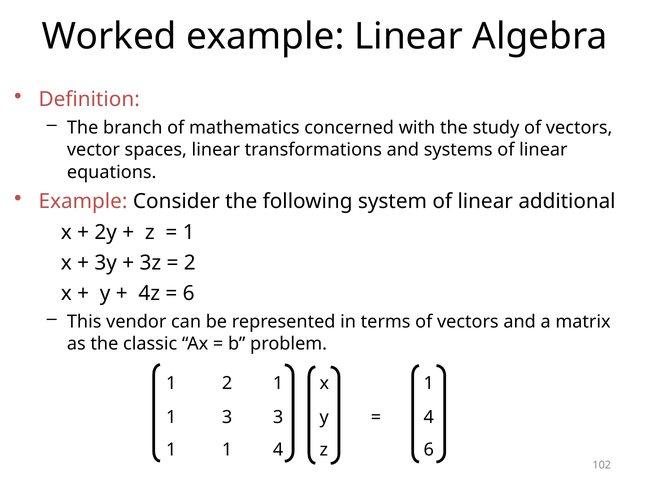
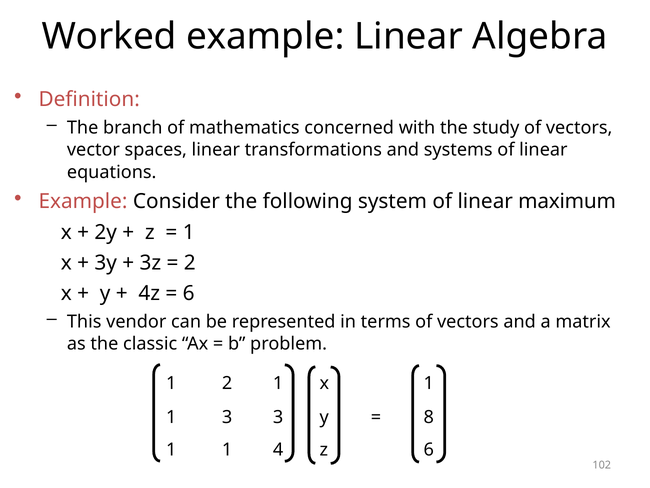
additional: additional -> maximum
4 at (429, 417): 4 -> 8
